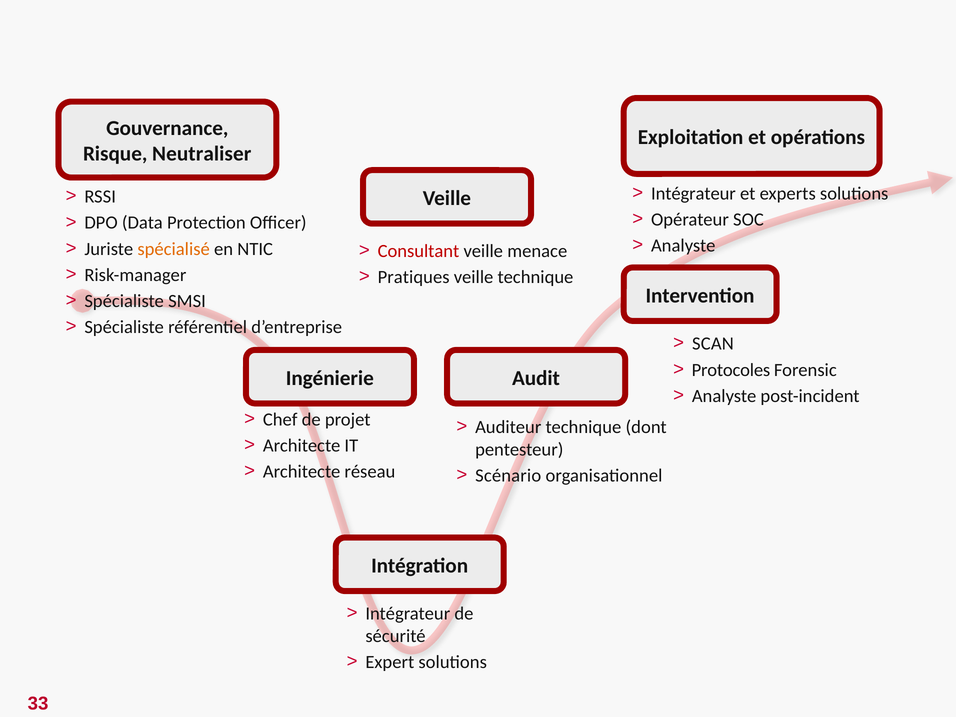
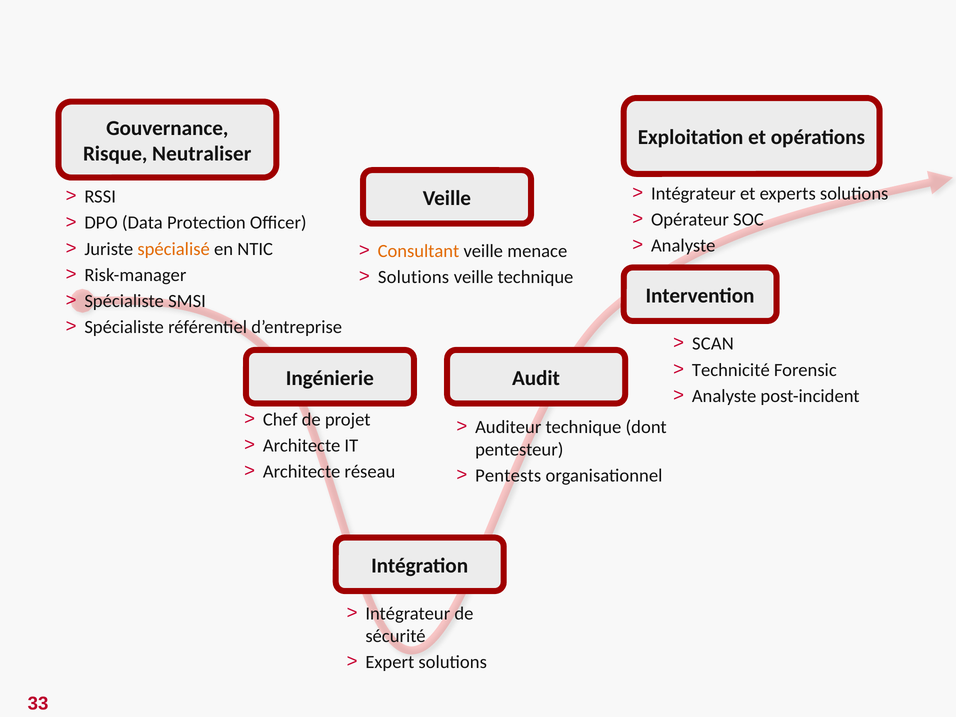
Consultant colour: red -> orange
Pratiques at (414, 277): Pratiques -> Solutions
Protocoles: Protocoles -> Technicité
Scénario: Scénario -> Pentests
